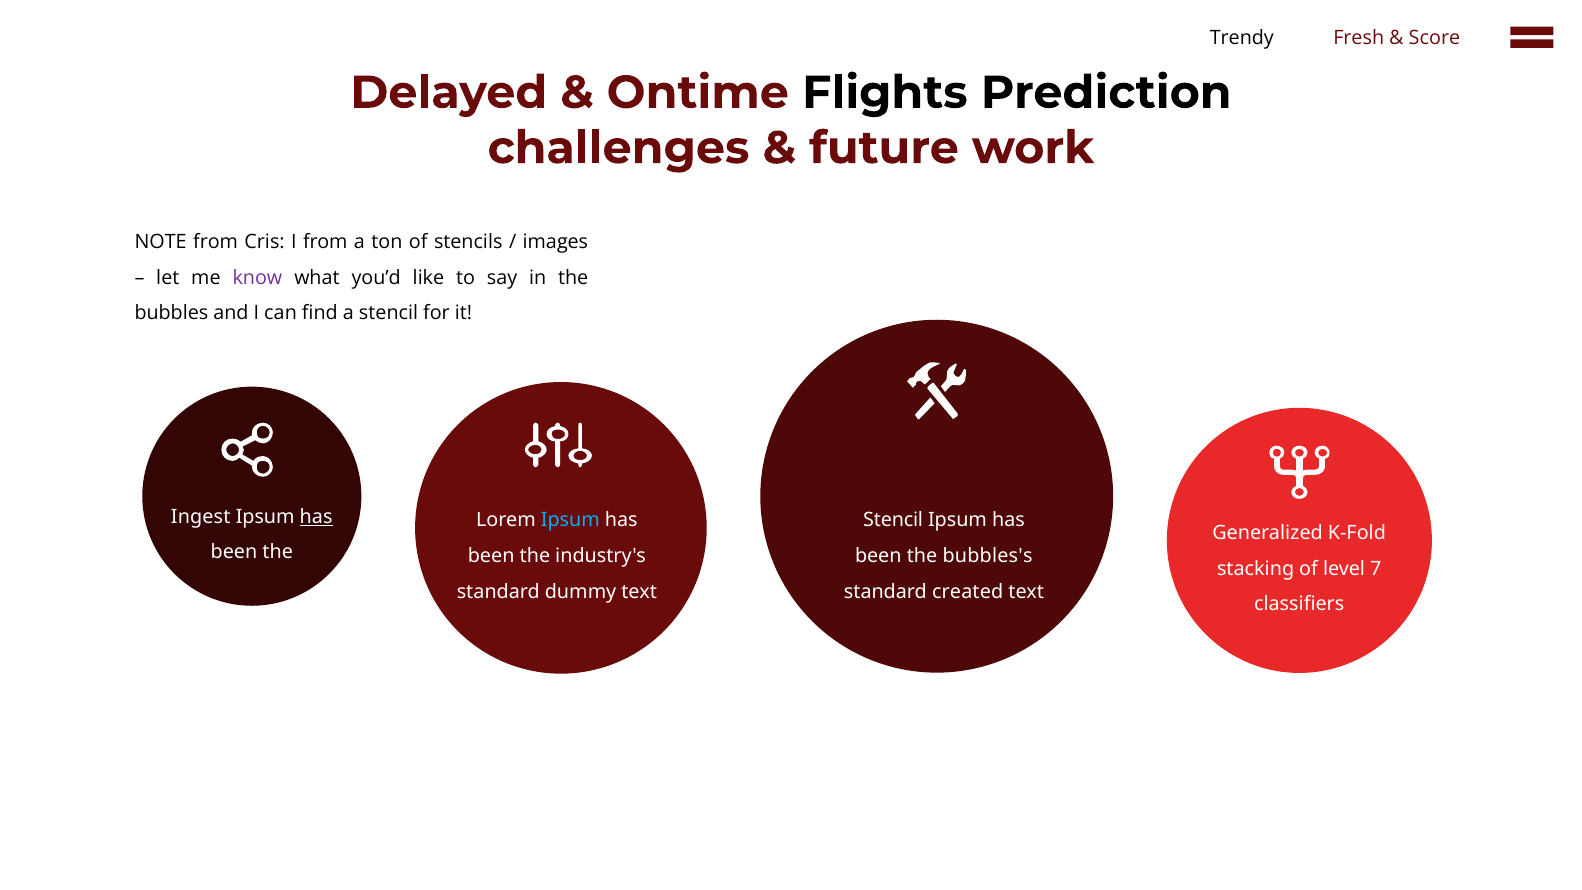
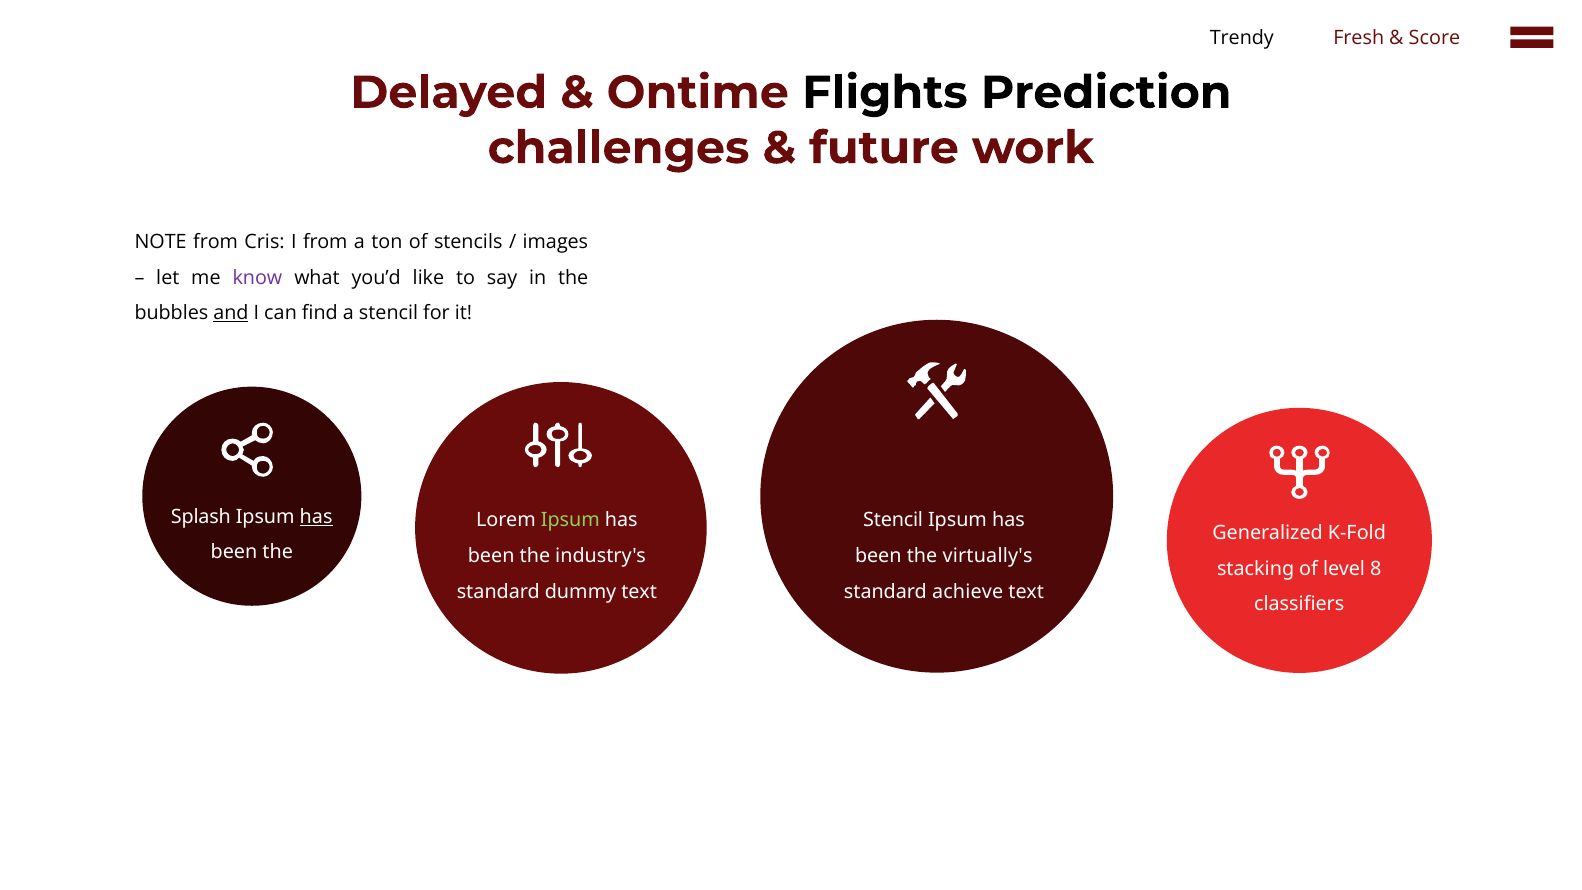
and underline: none -> present
Ingest: Ingest -> Splash
Ipsum at (570, 520) colour: light blue -> light green
bubbles's: bubbles's -> virtually's
7: 7 -> 8
created: created -> achieve
